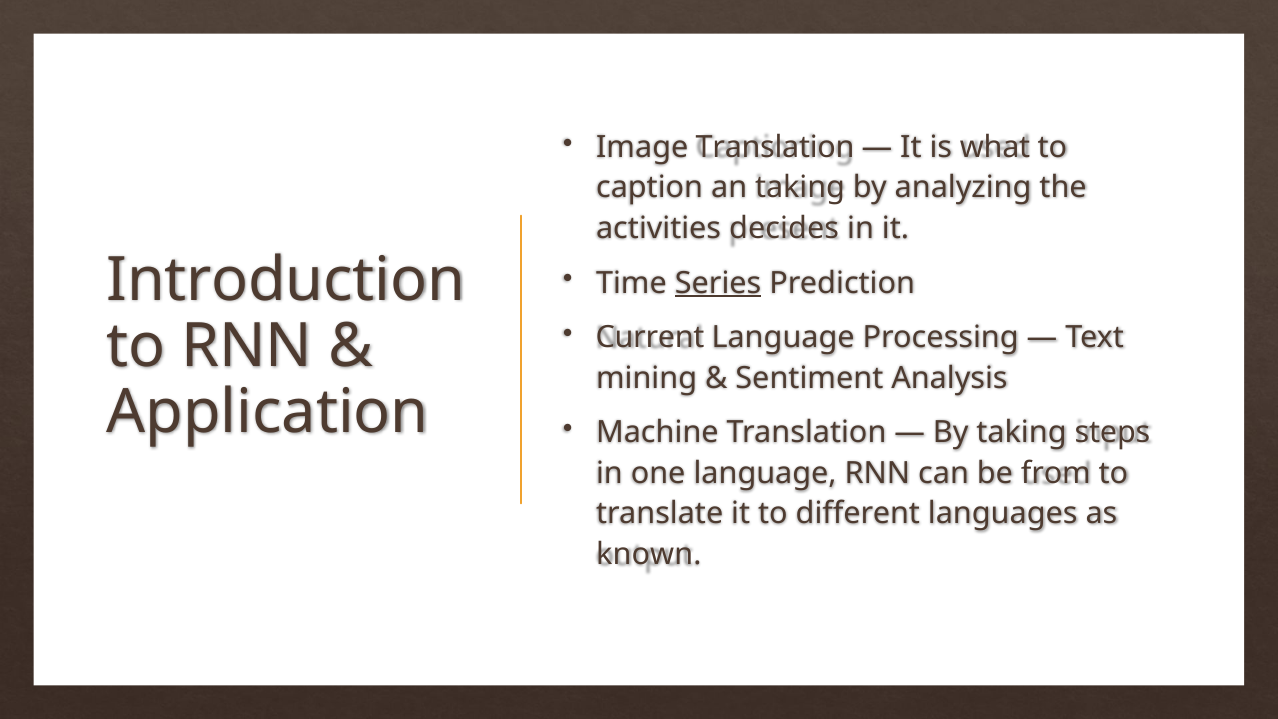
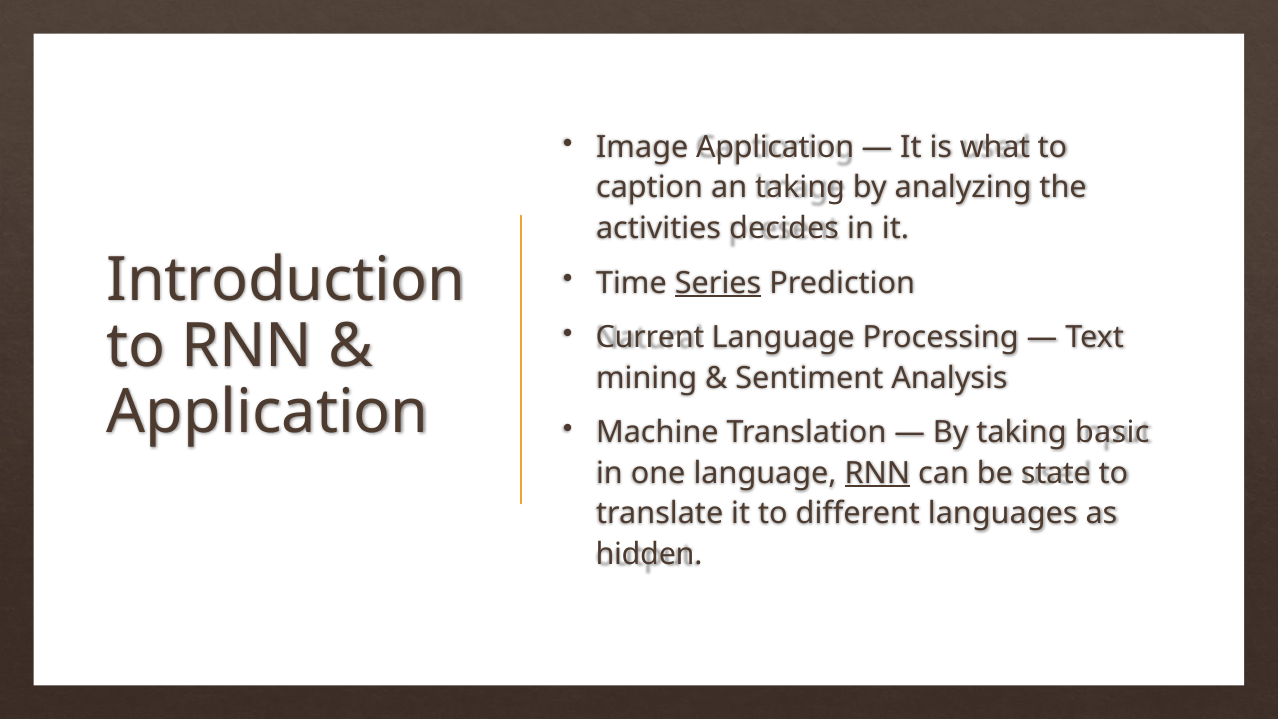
Image Translation: Translation -> Application
steps: steps -> basic
RNN at (877, 473) underline: none -> present
from: from -> state
known: known -> hidden
